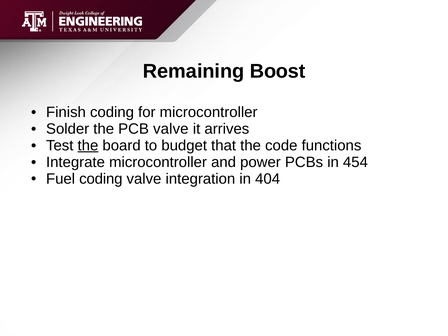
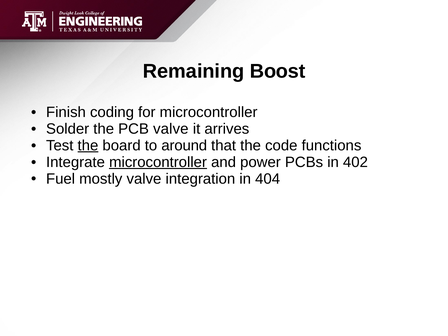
budget: budget -> around
microcontroller at (158, 162) underline: none -> present
454: 454 -> 402
Fuel coding: coding -> mostly
